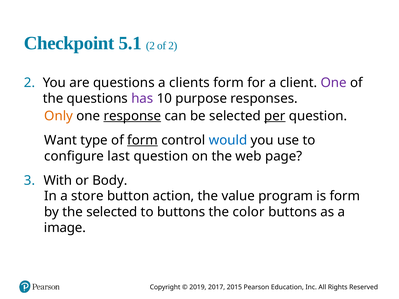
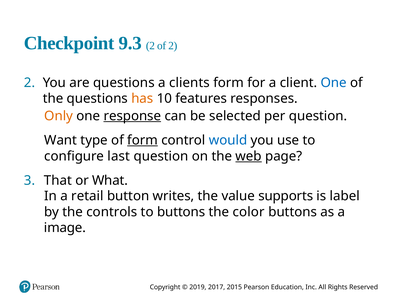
5.1: 5.1 -> 9.3
One at (334, 83) colour: purple -> blue
has colour: purple -> orange
purpose: purpose -> features
per underline: present -> none
web underline: none -> present
With: With -> That
Body: Body -> What
store: store -> retail
action: action -> writes
program: program -> supports
is form: form -> label
the selected: selected -> controls
